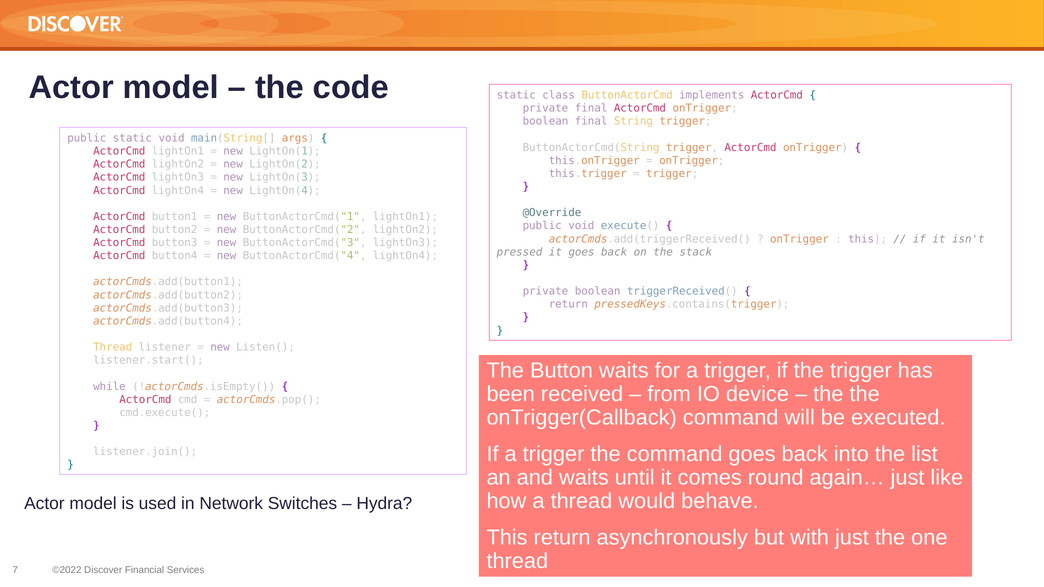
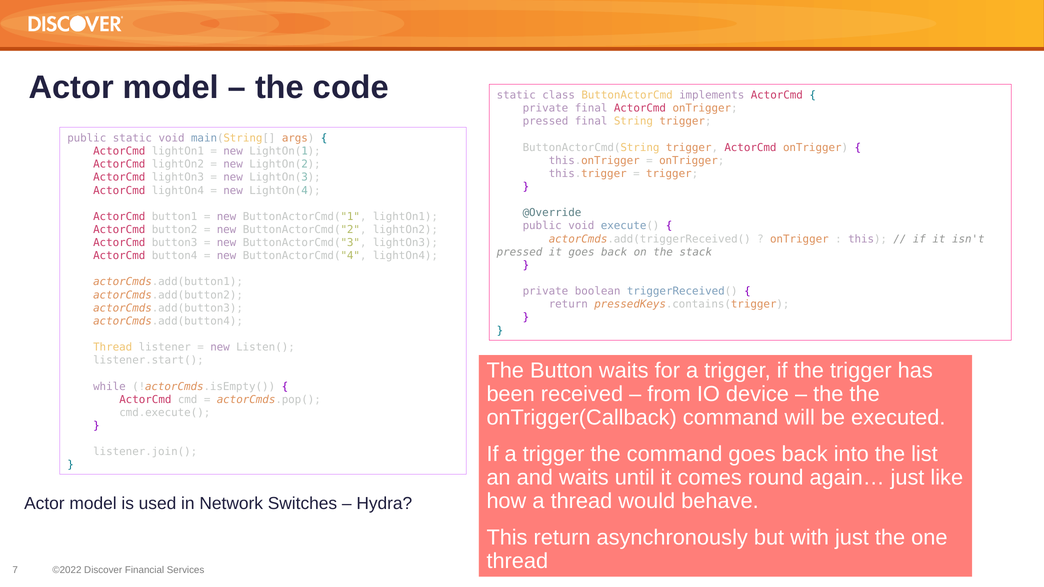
boolean at (546, 121): boolean -> pressed
